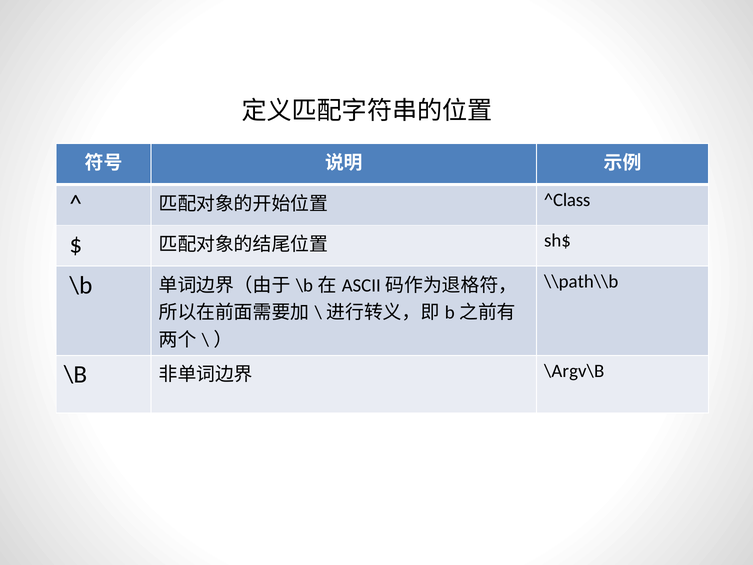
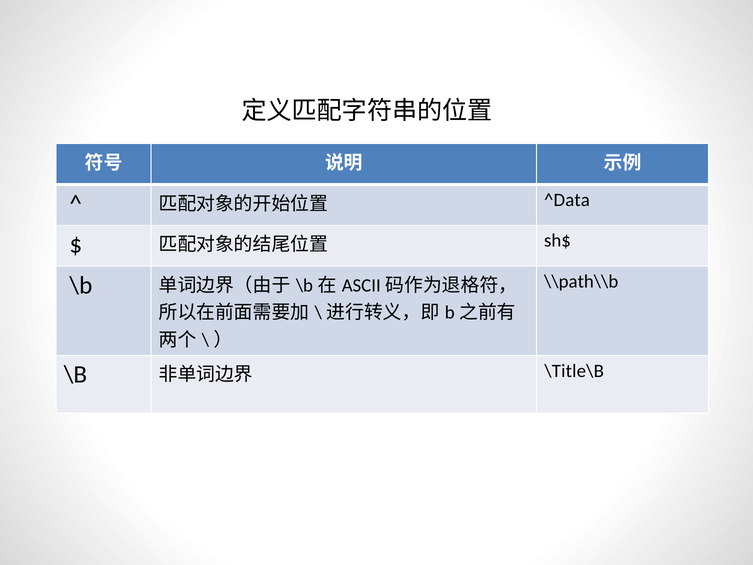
^Class: ^Class -> ^Data
\Argv\B: \Argv\B -> \Title\B
